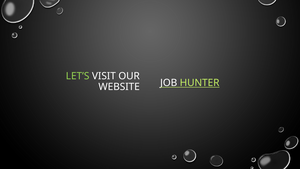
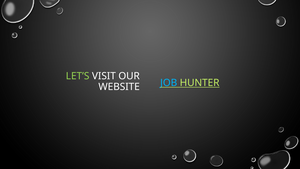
JOB colour: white -> light blue
